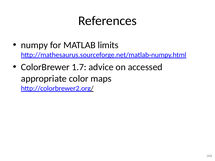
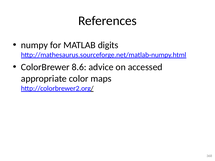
limits: limits -> digits
1.7: 1.7 -> 8.6
